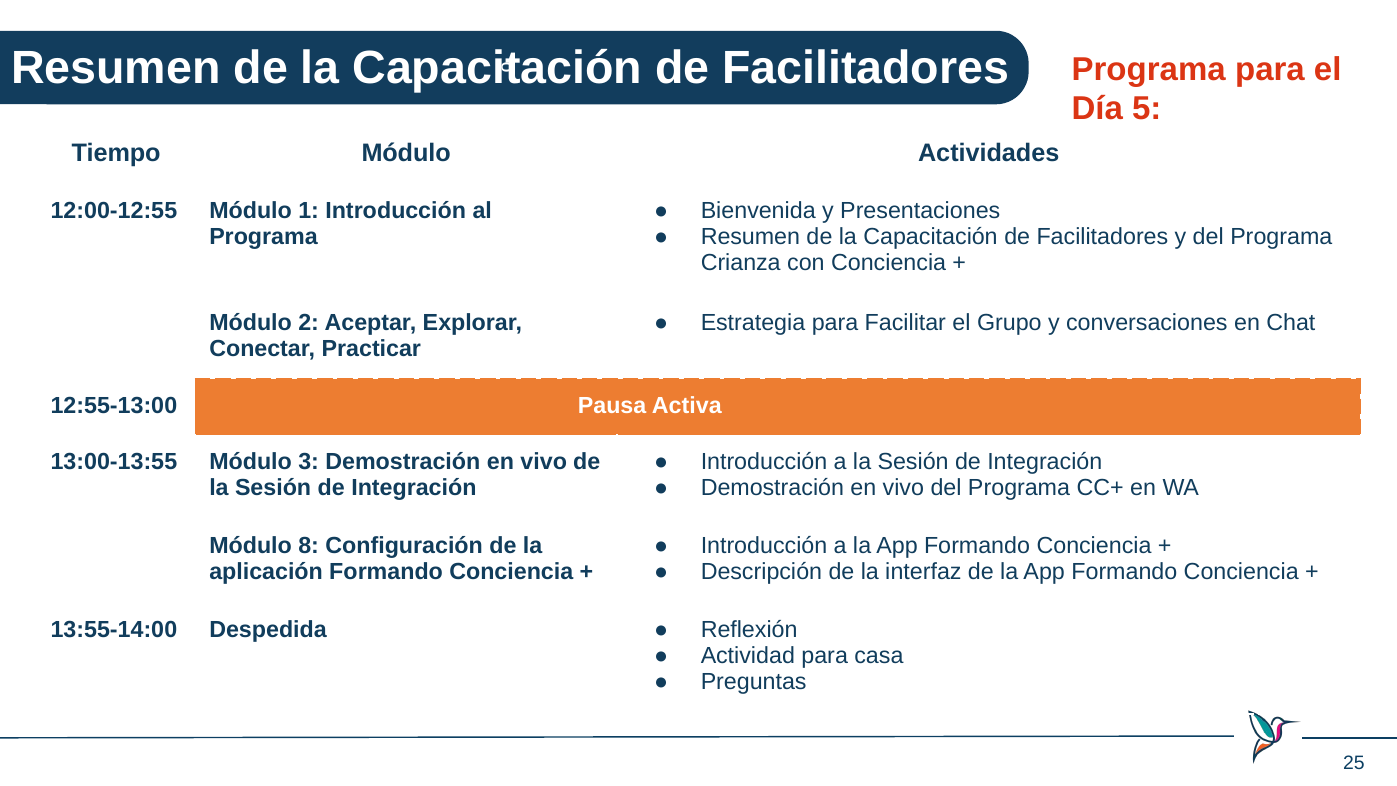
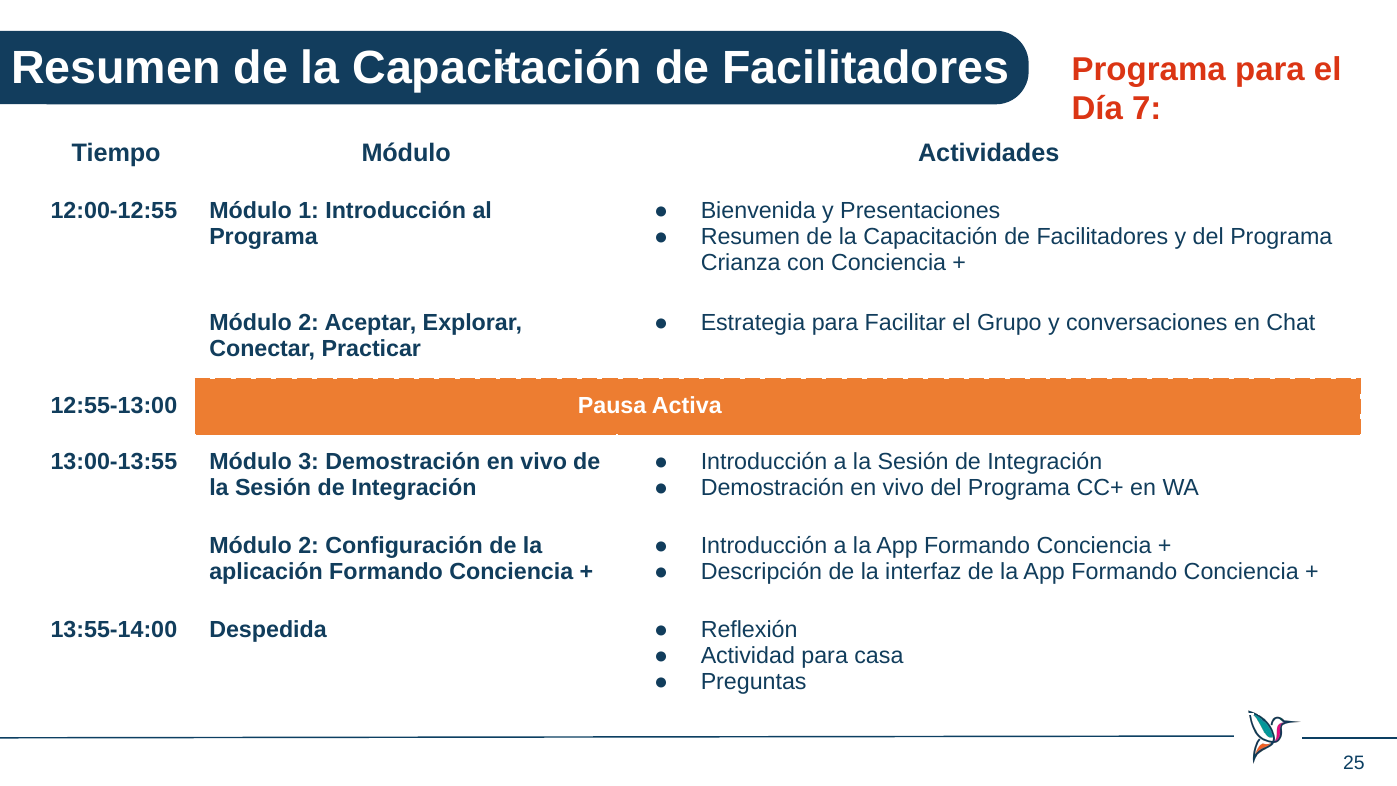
5: 5 -> 7
8 at (309, 546): 8 -> 2
